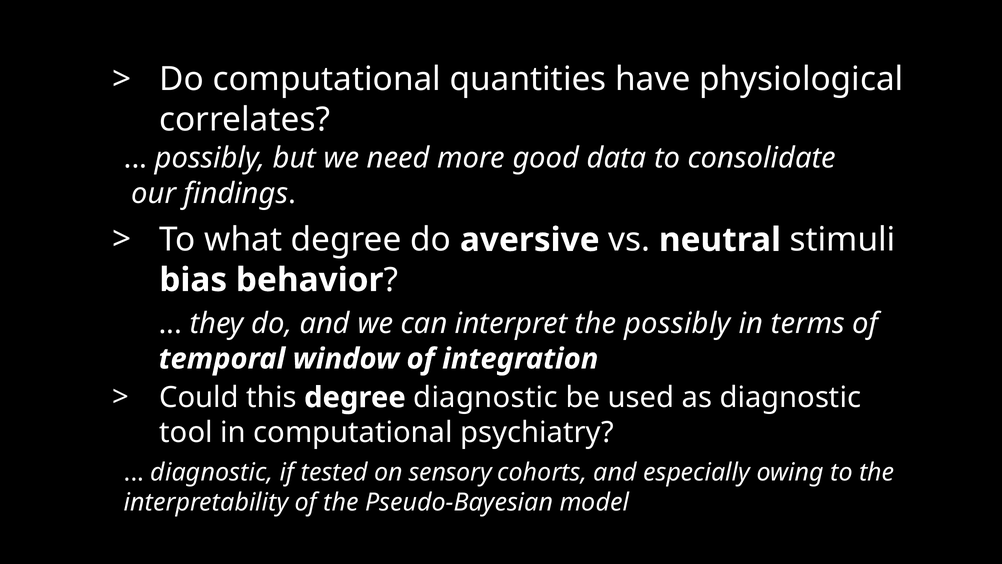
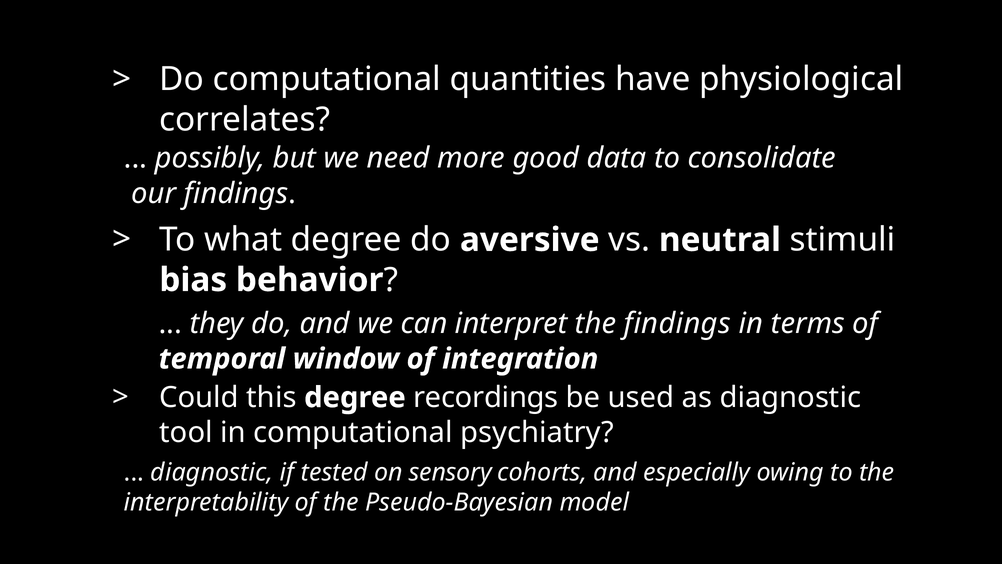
the possibly: possibly -> findings
degree diagnostic: diagnostic -> recordings
